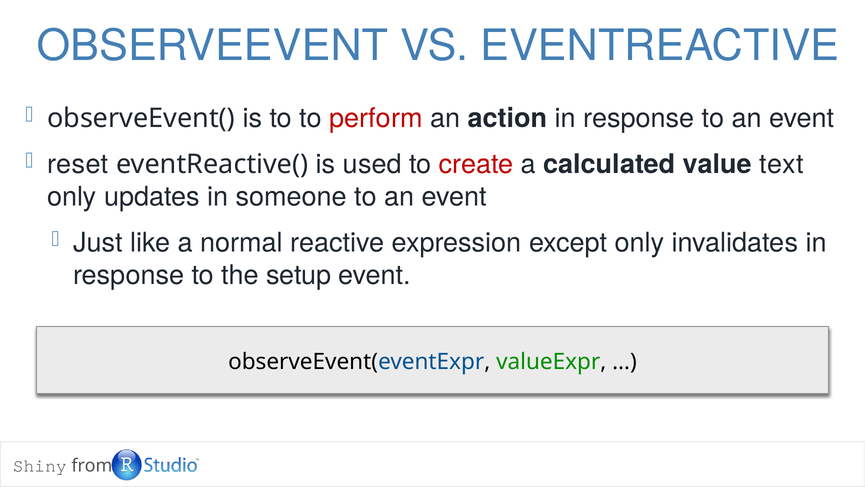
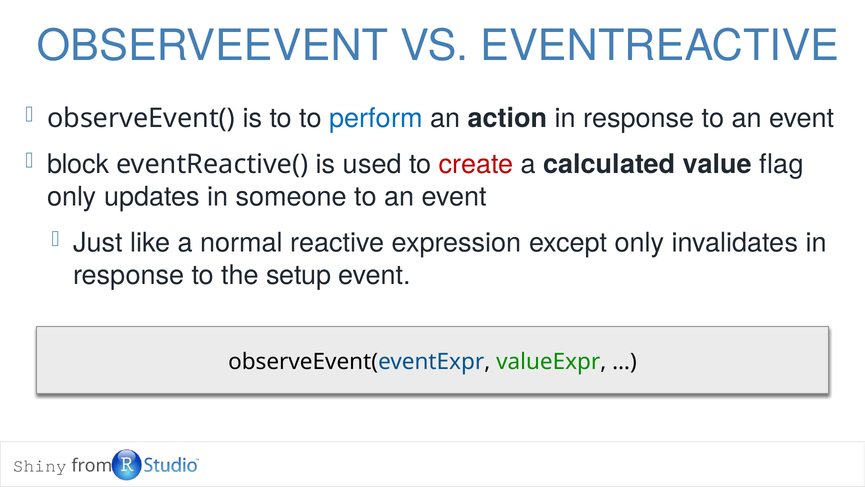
perform colour: red -> blue
reset: reset -> block
text: text -> flag
